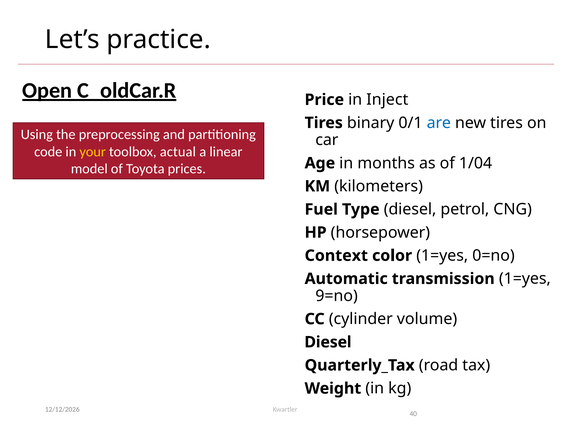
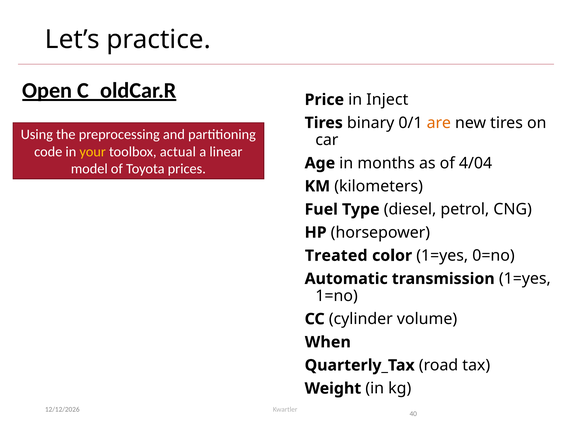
are colour: blue -> orange
1/04: 1/04 -> 4/04
Context: Context -> Treated
9=no: 9=no -> 1=no
Diesel at (328, 342): Diesel -> When
